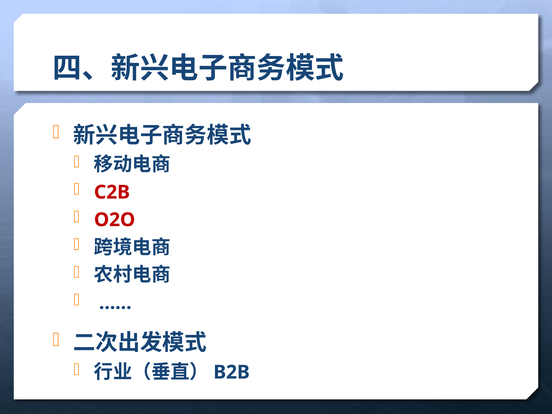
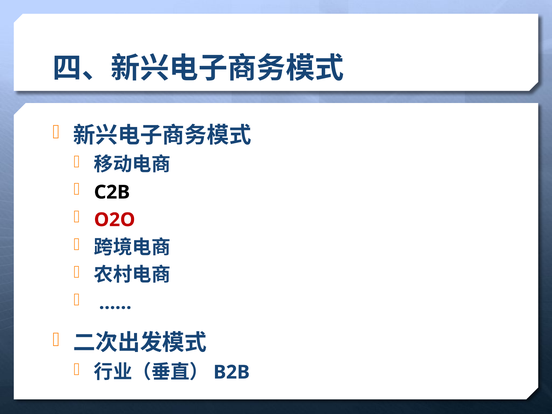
C2B colour: red -> black
